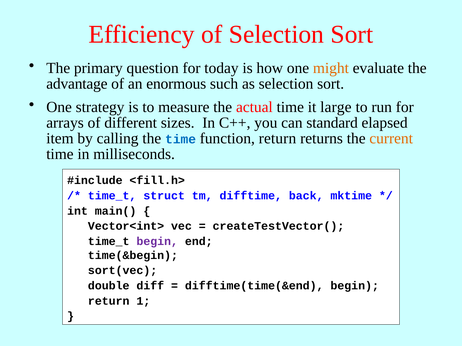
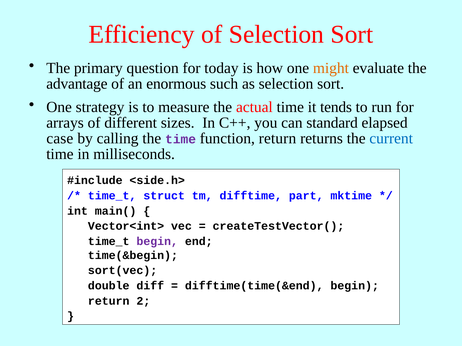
large: large -> tends
item: item -> case
time at (181, 140) colour: blue -> purple
current colour: orange -> blue
<fill.h>: <fill.h> -> <side.h>
back: back -> part
1: 1 -> 2
